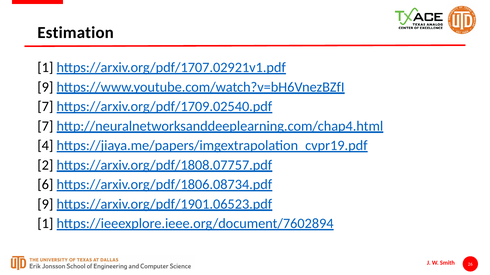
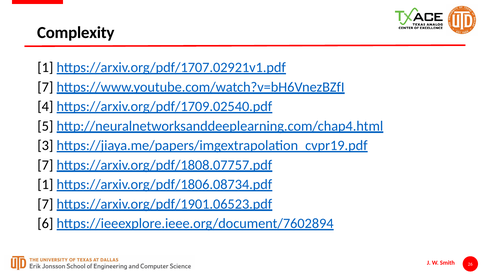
Estimation: Estimation -> Complexity
9 at (45, 87): 9 -> 7
7 at (45, 107): 7 -> 4
7 at (45, 126): 7 -> 5
4: 4 -> 3
2 at (45, 165): 2 -> 7
6 at (45, 185): 6 -> 1
9 at (45, 205): 9 -> 7
1 at (45, 224): 1 -> 6
